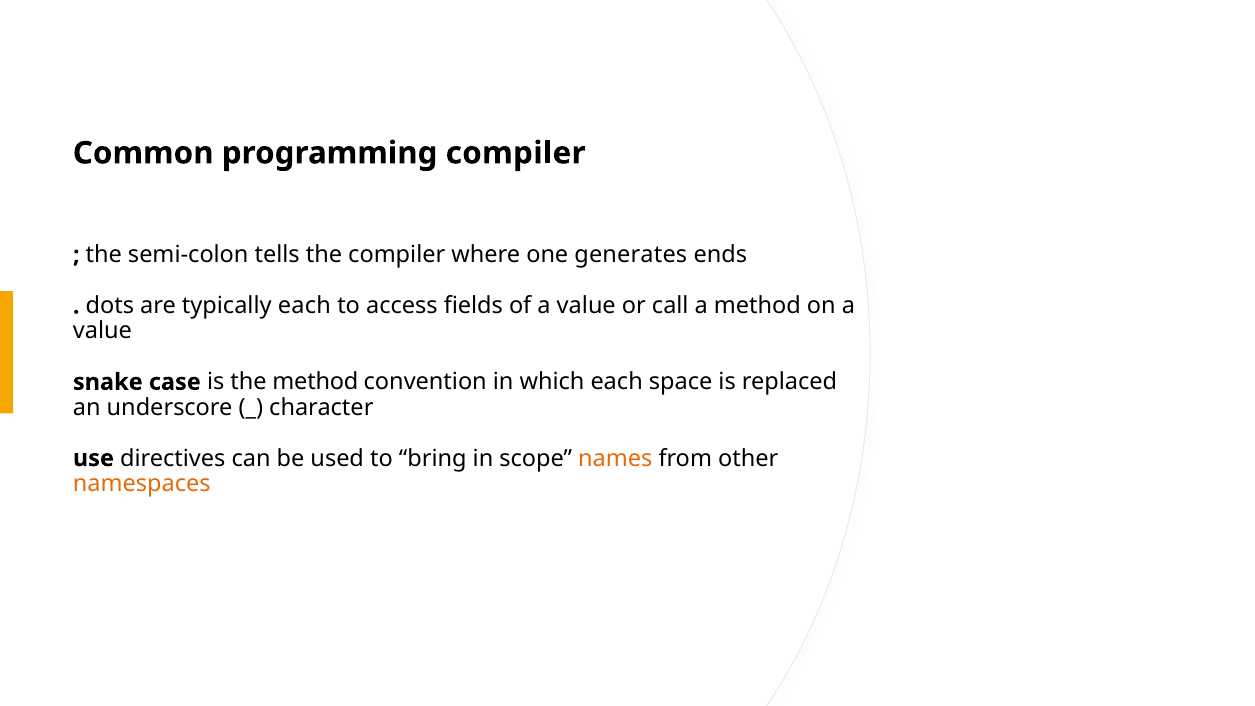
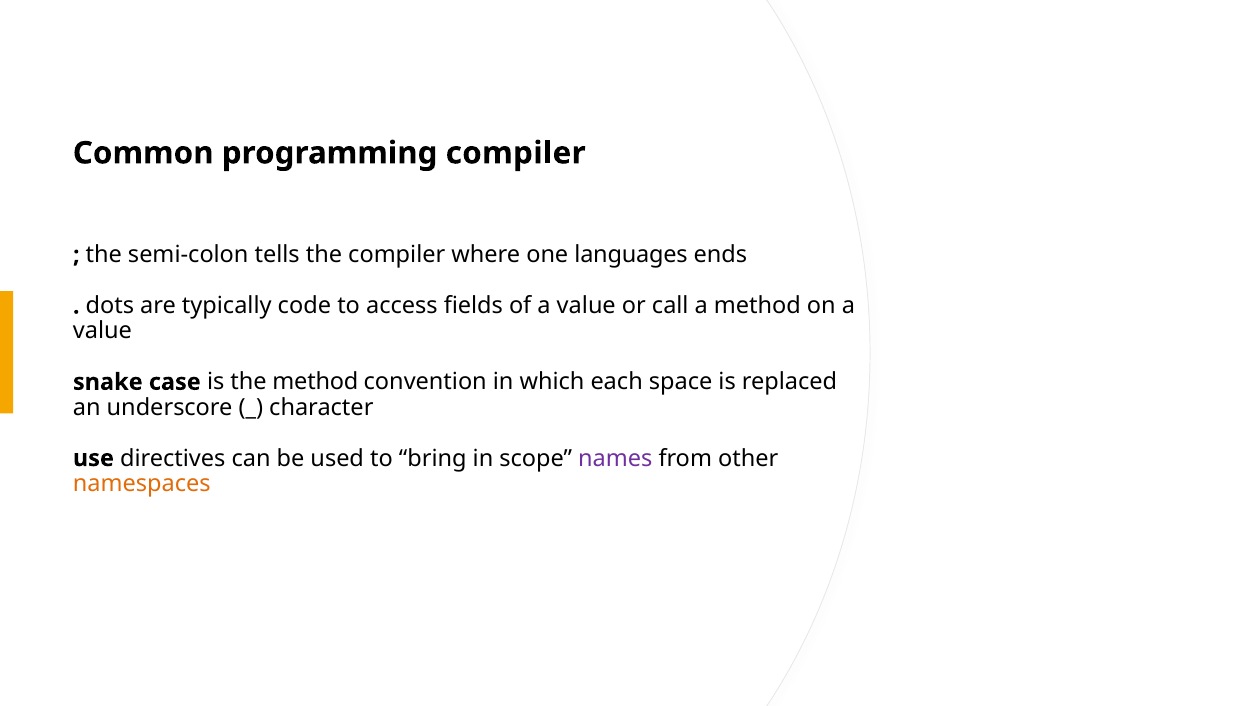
generates: generates -> languages
typically each: each -> code
names colour: orange -> purple
